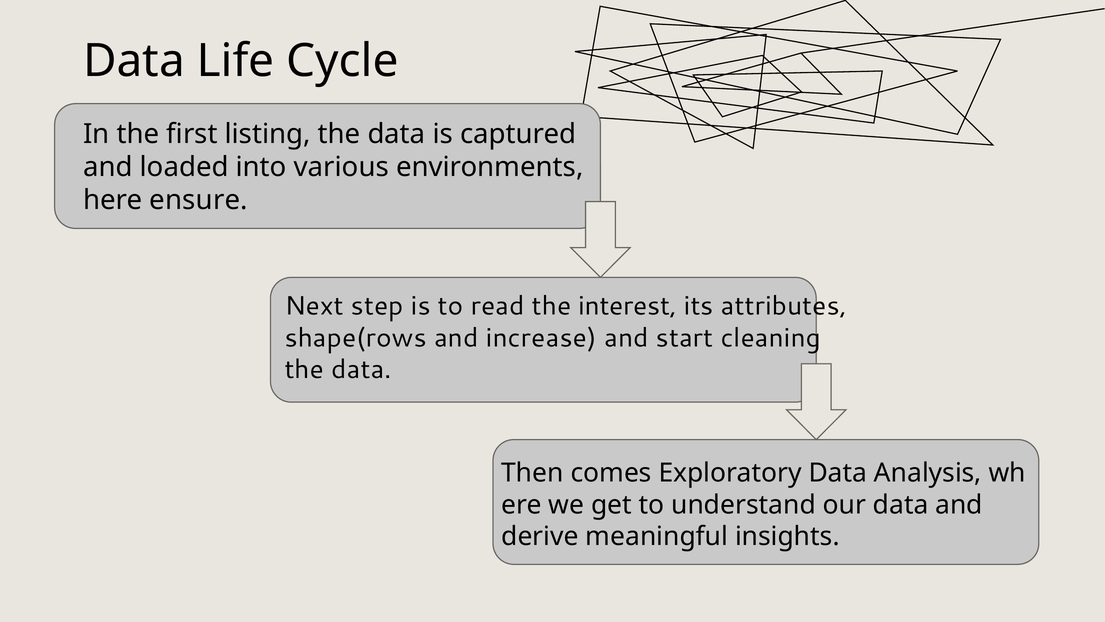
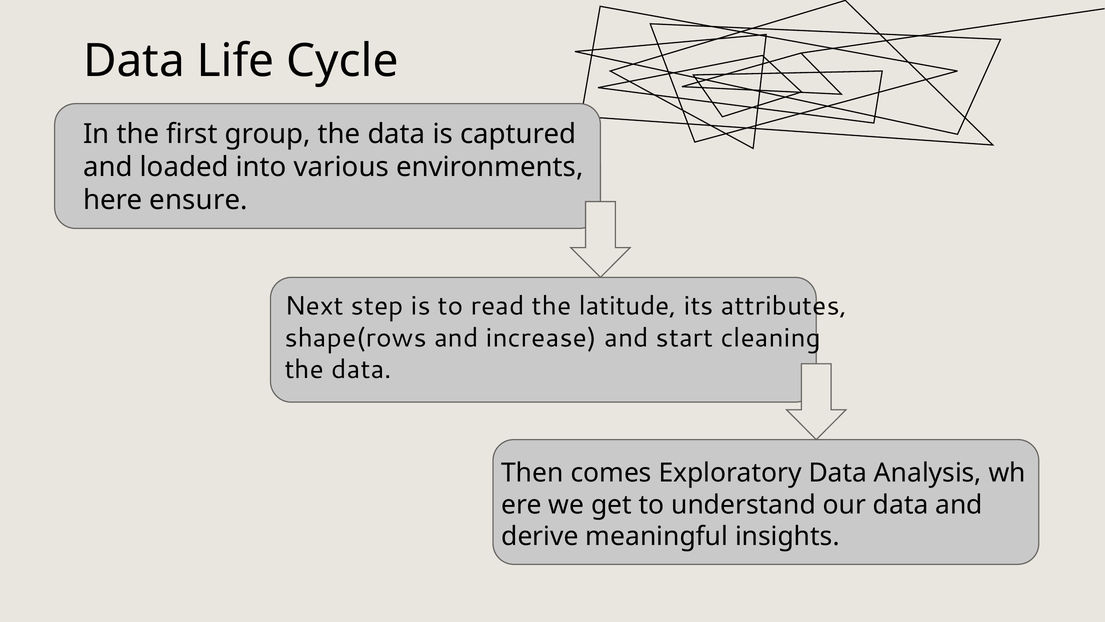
listing: listing -> group
interest: interest -> latitude
